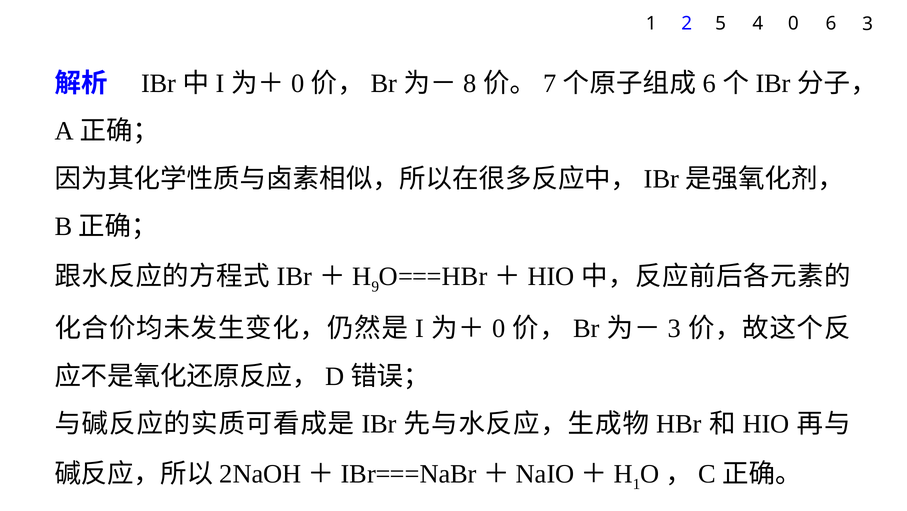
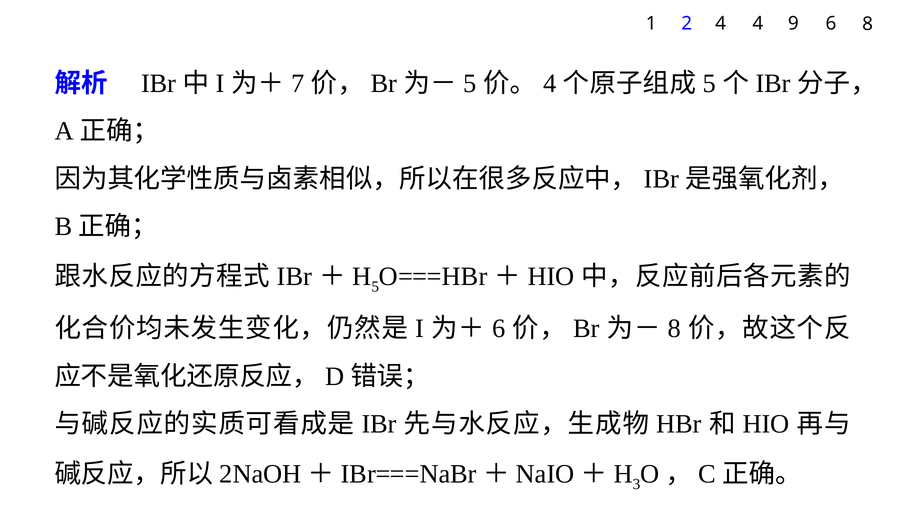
2 5: 5 -> 4
4 0: 0 -> 9
6 3: 3 -> 8
0 at (298, 83): 0 -> 7
8 at (470, 83): 8 -> 5
7 at (550, 83): 7 -> 4
6 at (709, 83): 6 -> 5
9 at (375, 286): 9 -> 5
0 at (499, 328): 0 -> 6
3 at (674, 328): 3 -> 8
1 at (637, 484): 1 -> 3
